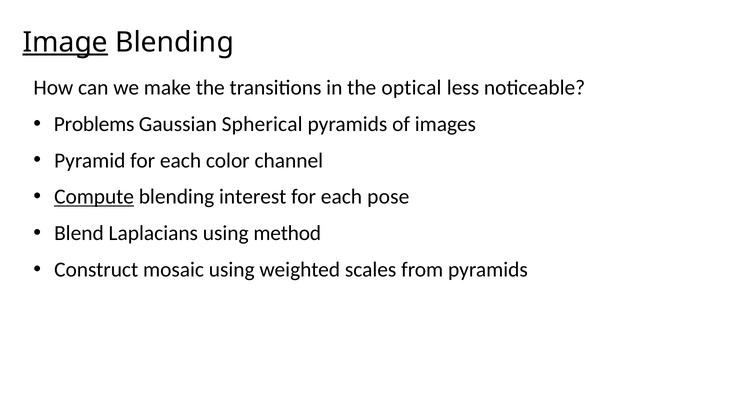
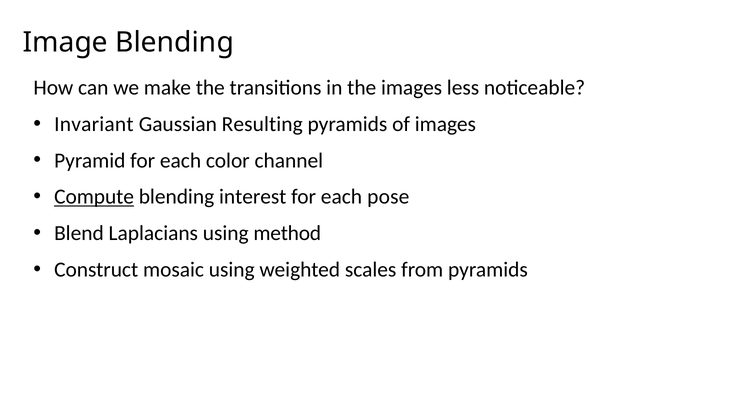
Image underline: present -> none
the optical: optical -> images
Problems: Problems -> Invariant
Spherical: Spherical -> Resulting
